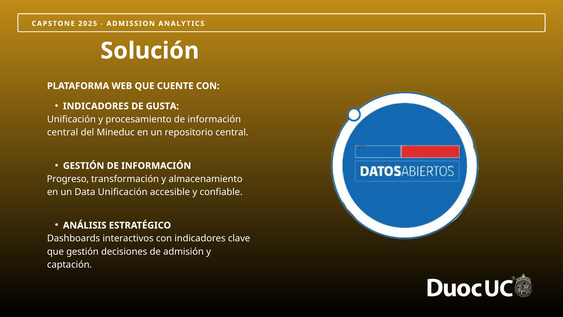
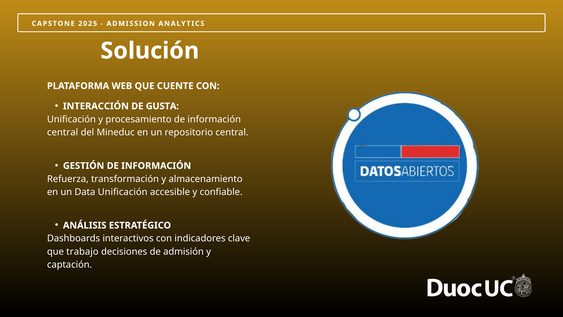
INDICADORES at (96, 106): INDICADORES -> INTERACCIÓN
Progreso: Progreso -> Refuerza
que gestión: gestión -> trabajo
